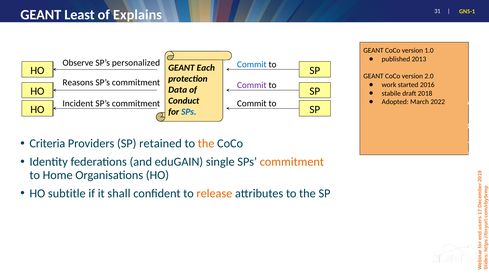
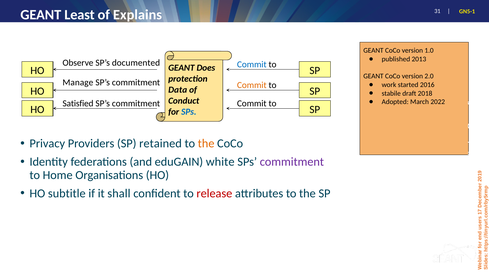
personalized: personalized -> documented
Each: Each -> Does
Reasons: Reasons -> Manage
Commit at (252, 85) colour: purple -> orange
Incident: Incident -> Satisfied
Criteria: Criteria -> Privacy
single: single -> white
commitment at (292, 162) colour: orange -> purple
release colour: orange -> red
